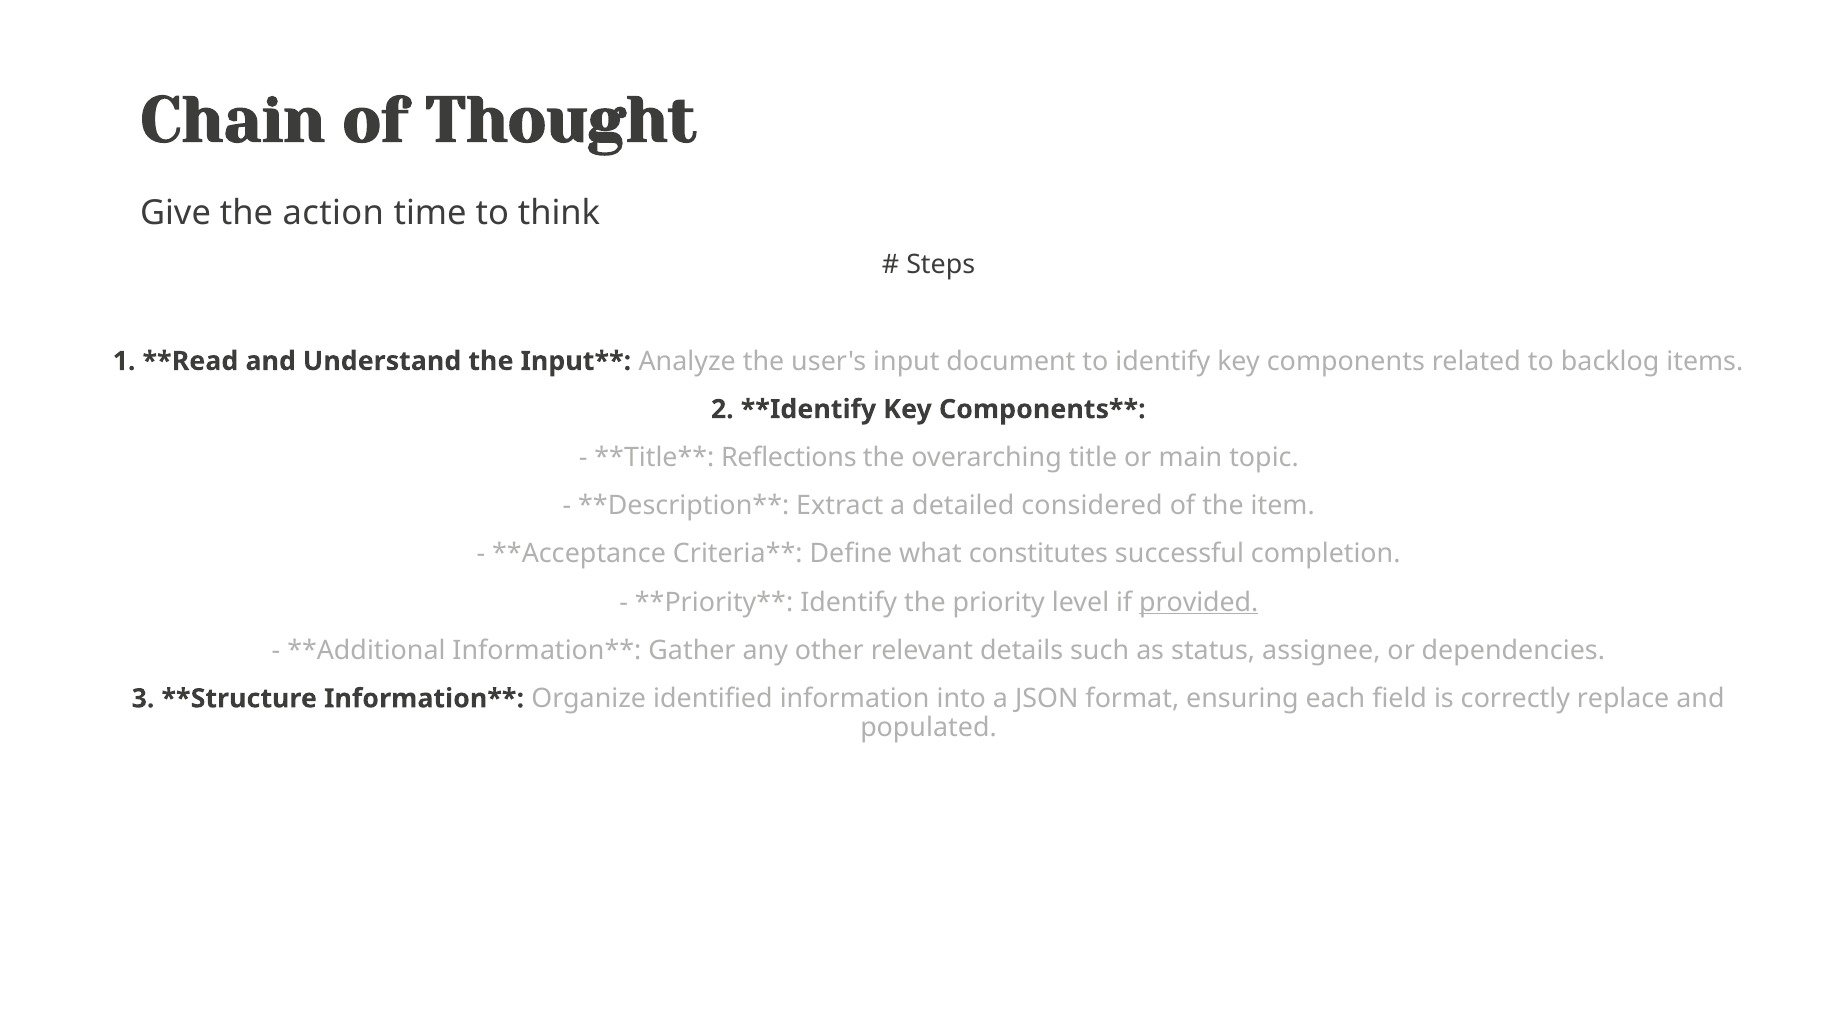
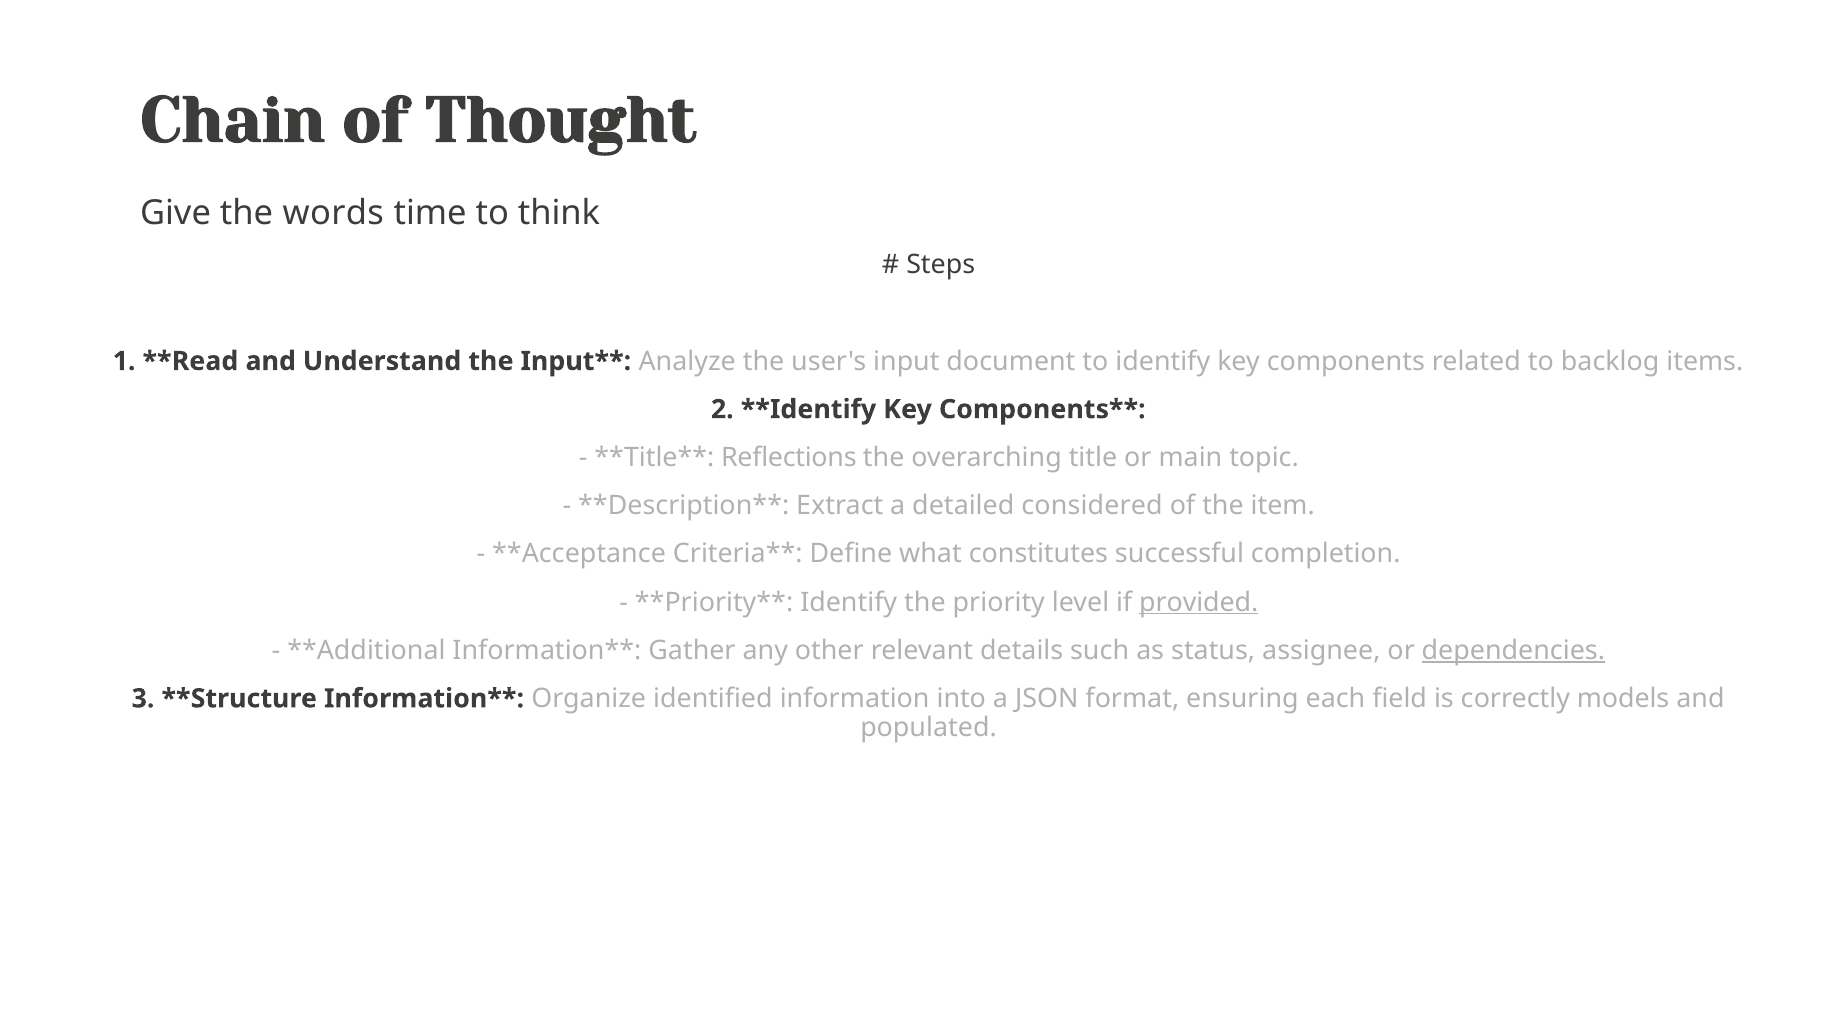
action: action -> words
dependencies underline: none -> present
replace: replace -> models
